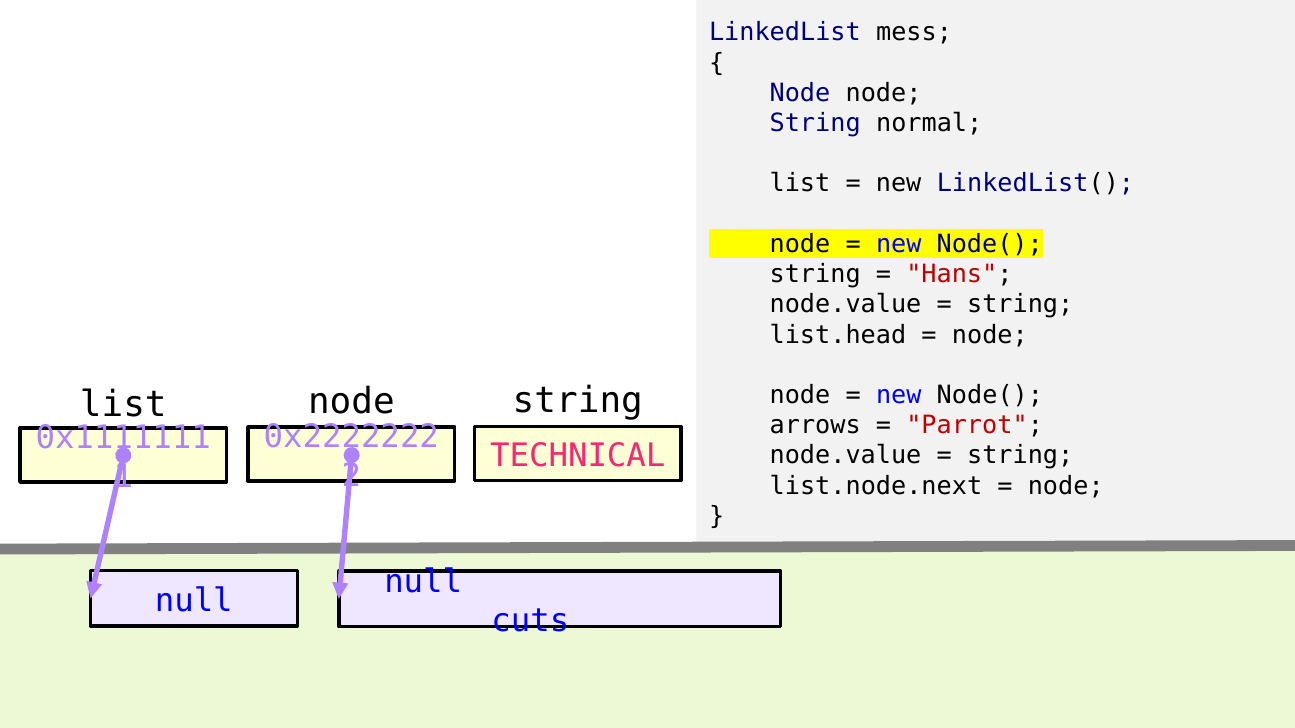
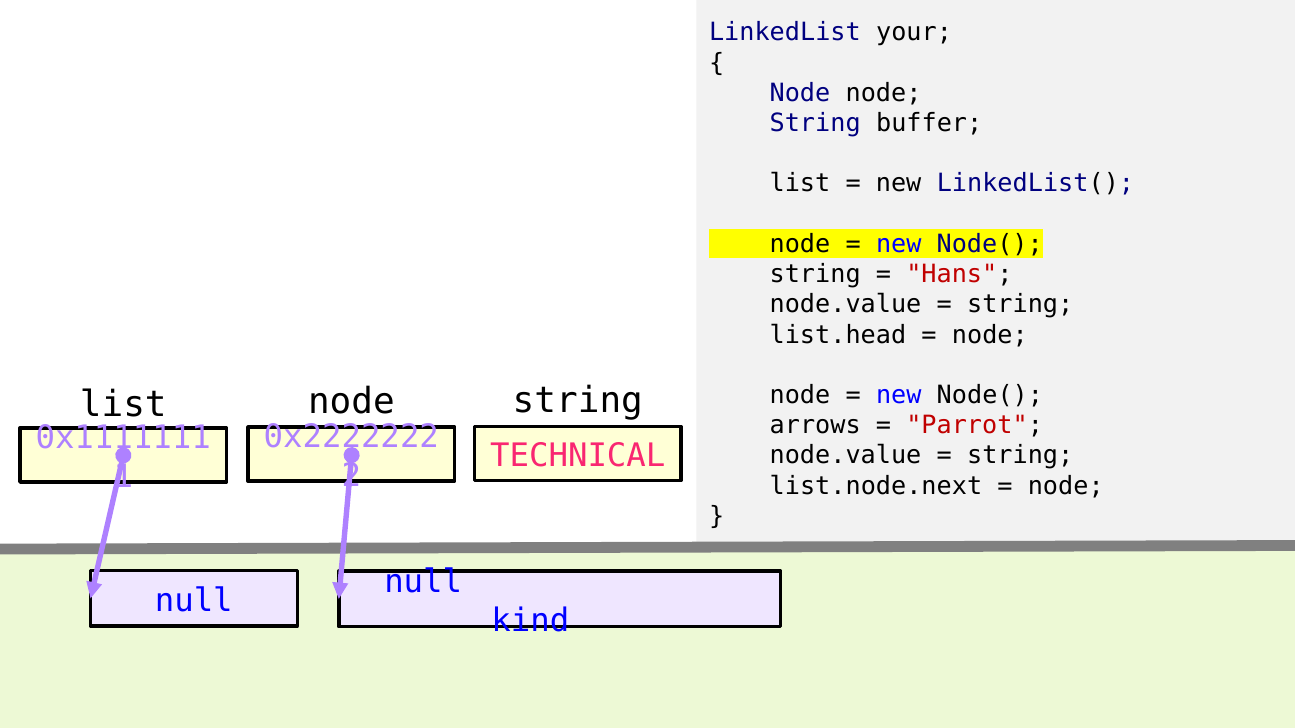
mess: mess -> your
normal: normal -> buffer
cuts: cuts -> kind
